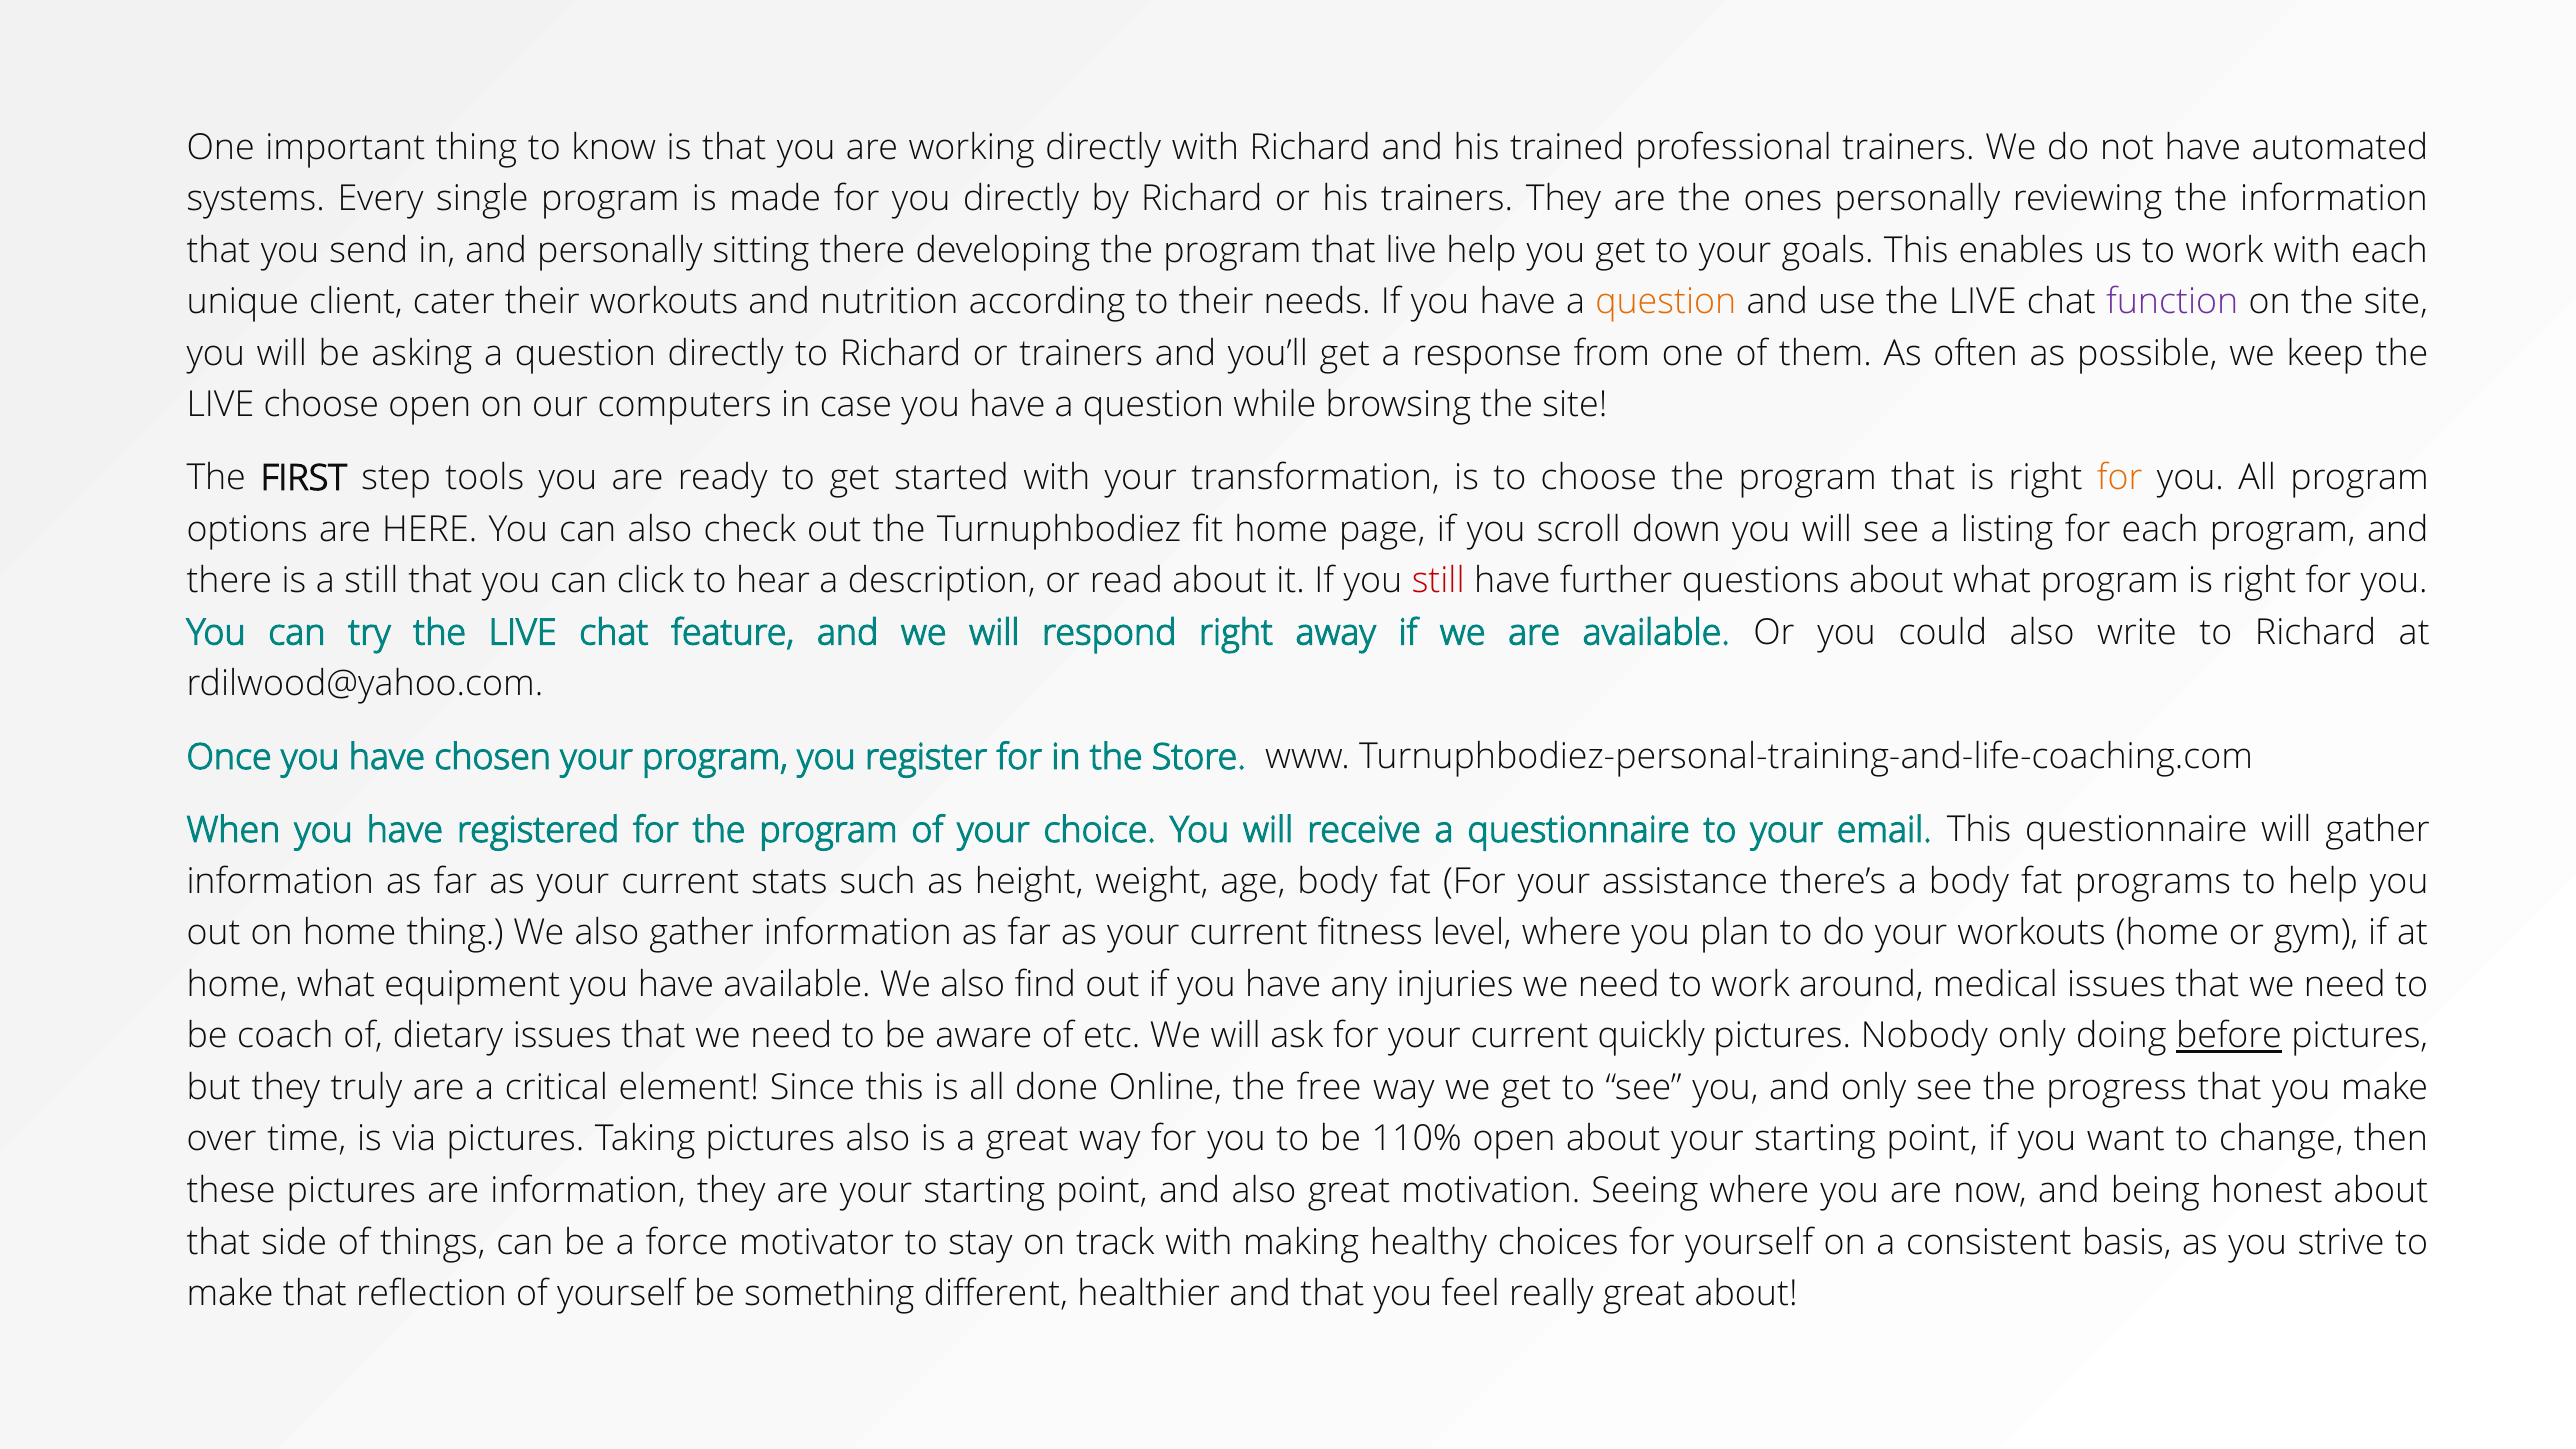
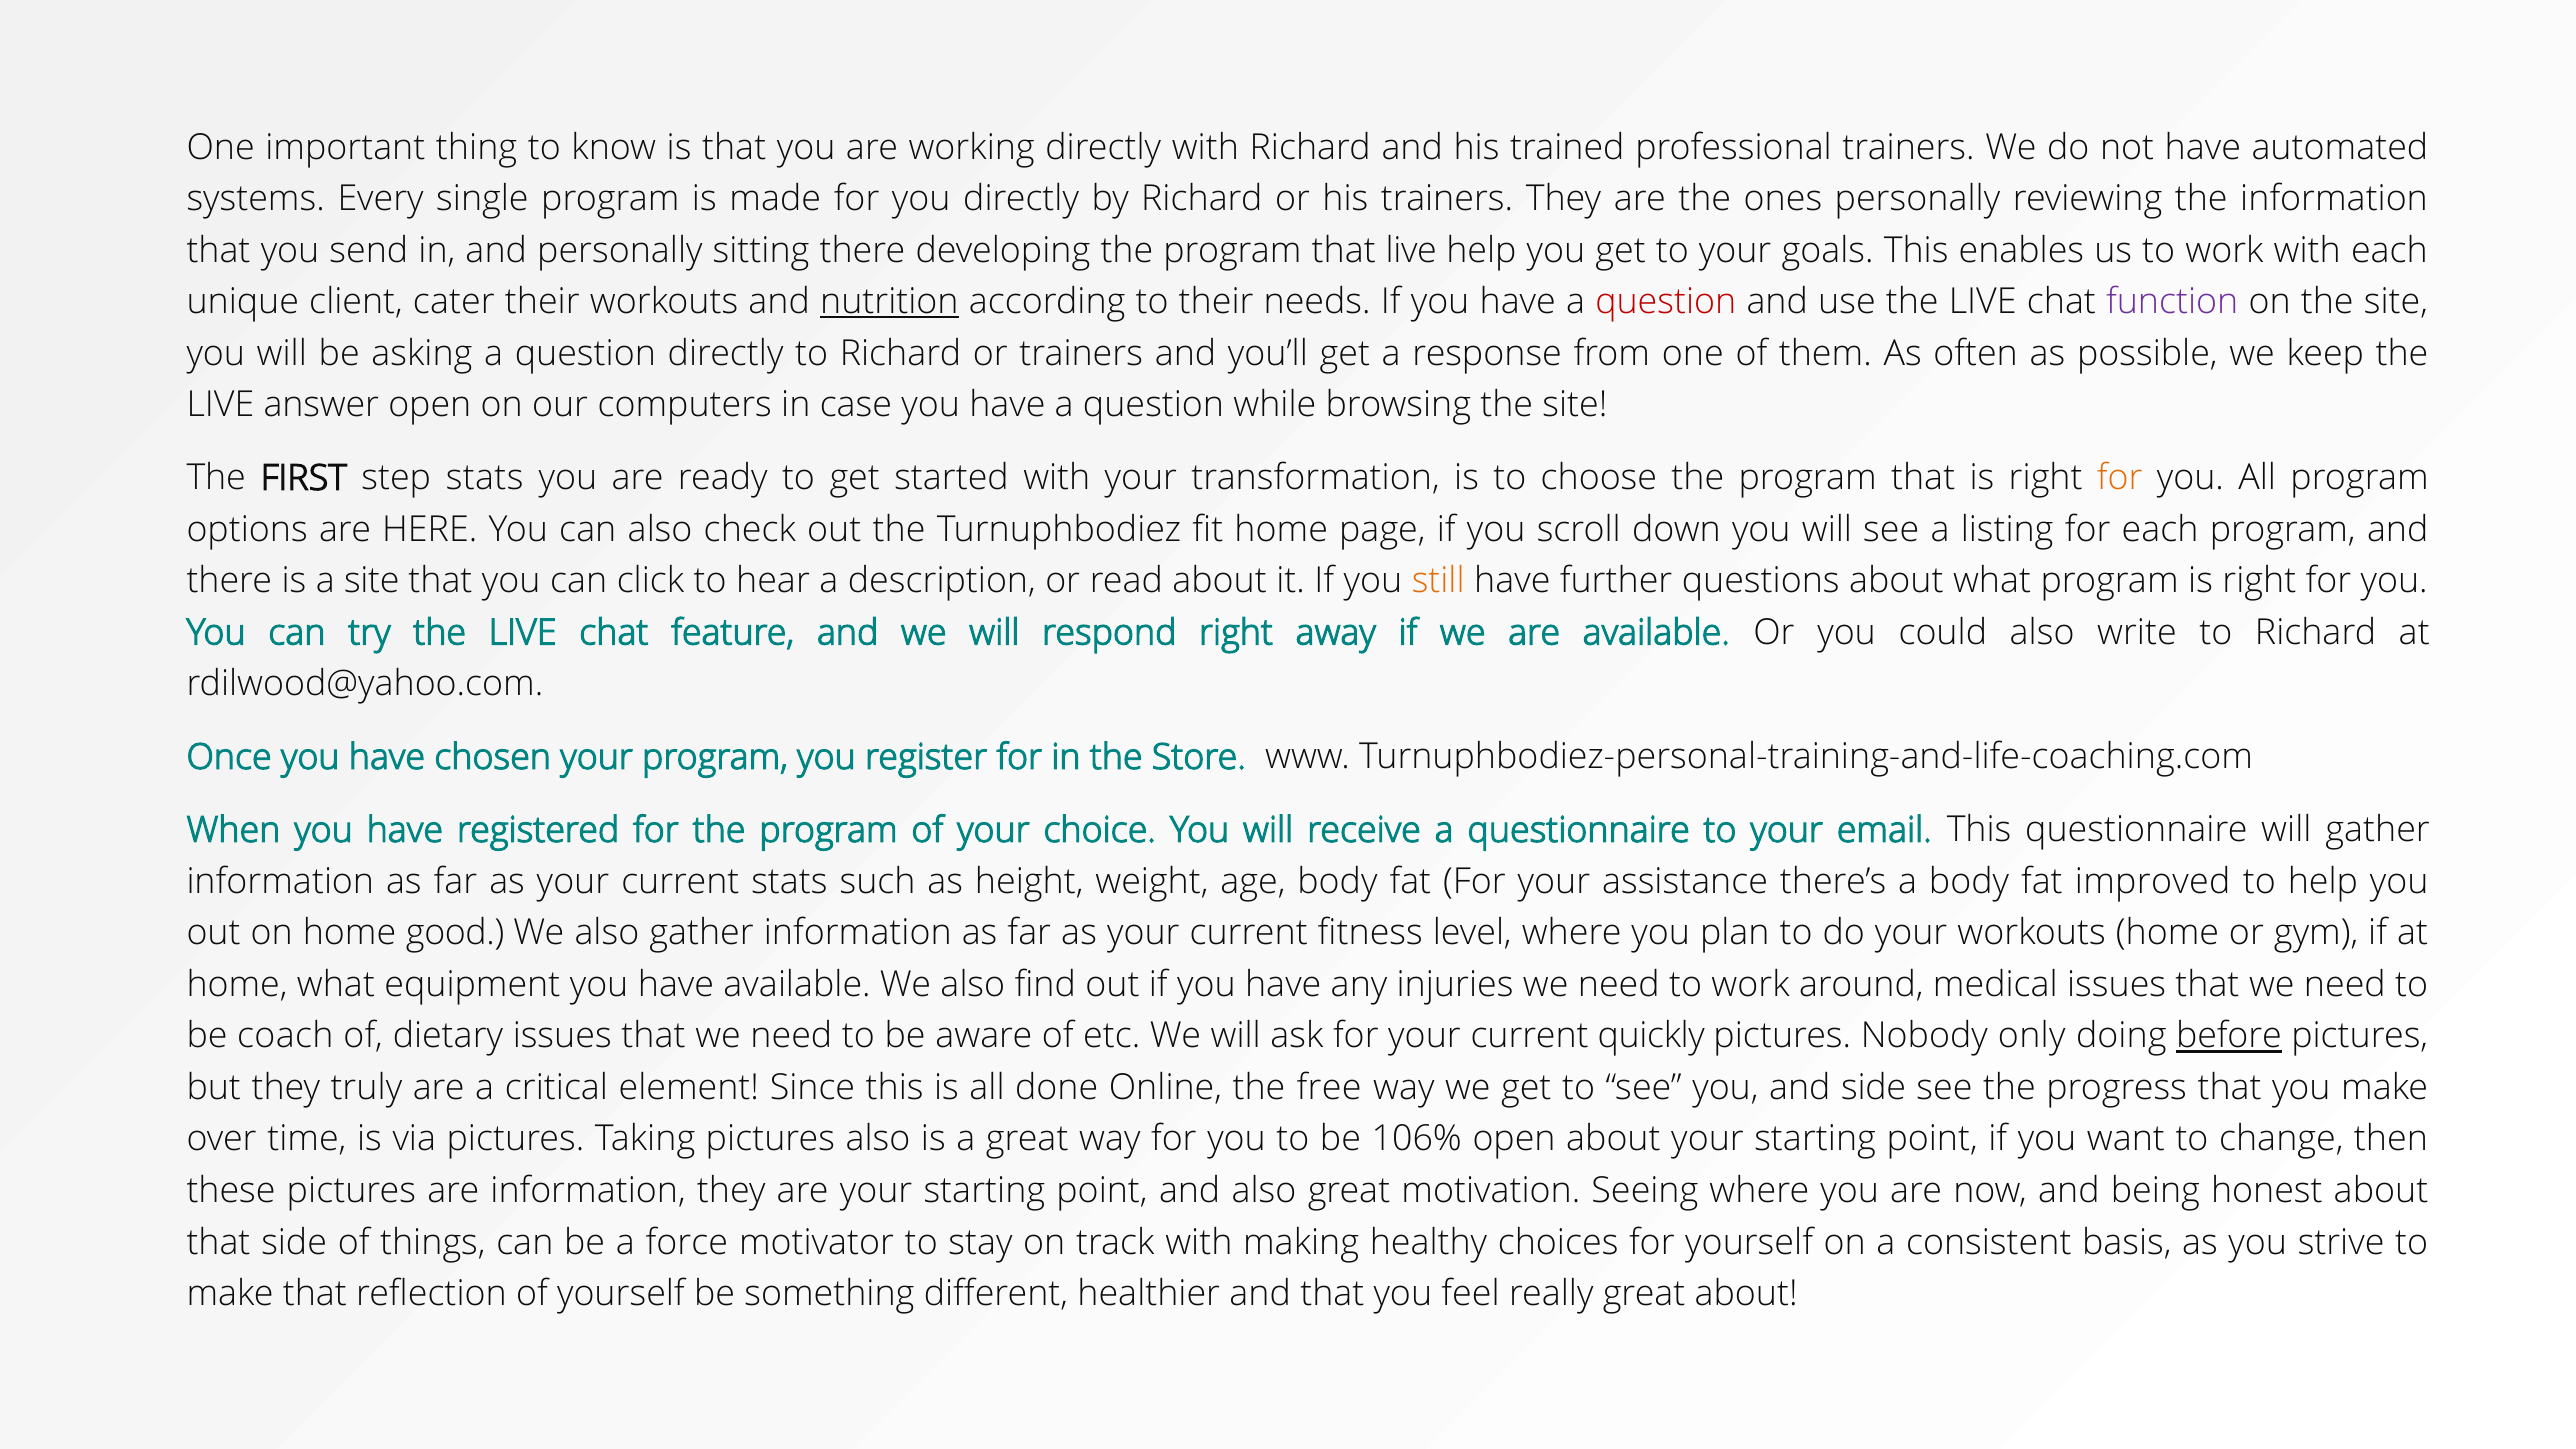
nutrition underline: none -> present
question at (1666, 302) colour: orange -> red
LIVE choose: choose -> answer
step tools: tools -> stats
a still: still -> site
still at (1438, 581) colour: red -> orange
programs: programs -> improved
home thing: thing -> good
and only: only -> side
110%: 110% -> 106%
